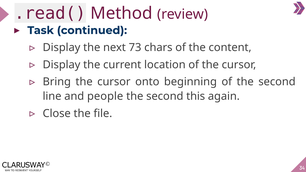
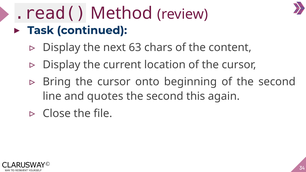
73: 73 -> 63
people: people -> quotes
